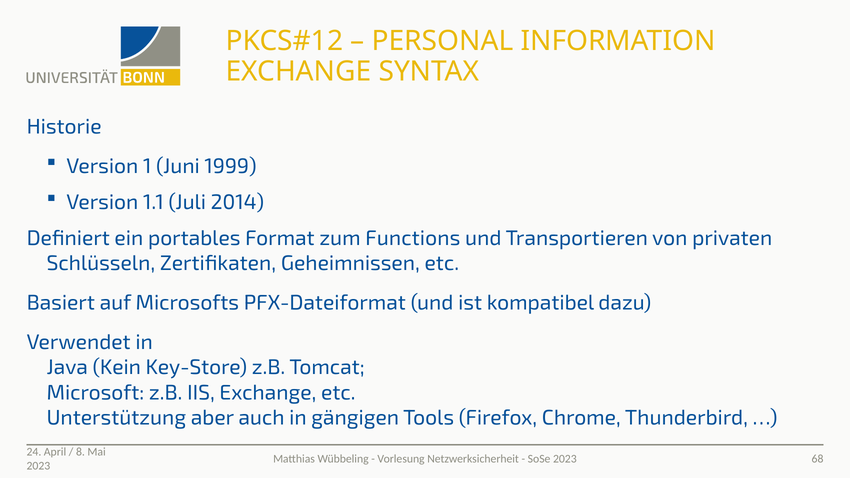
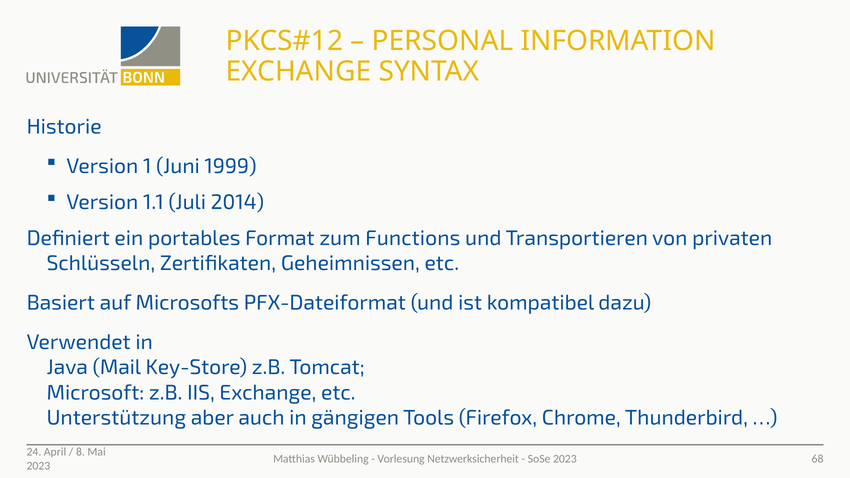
Kein: Kein -> Mail
